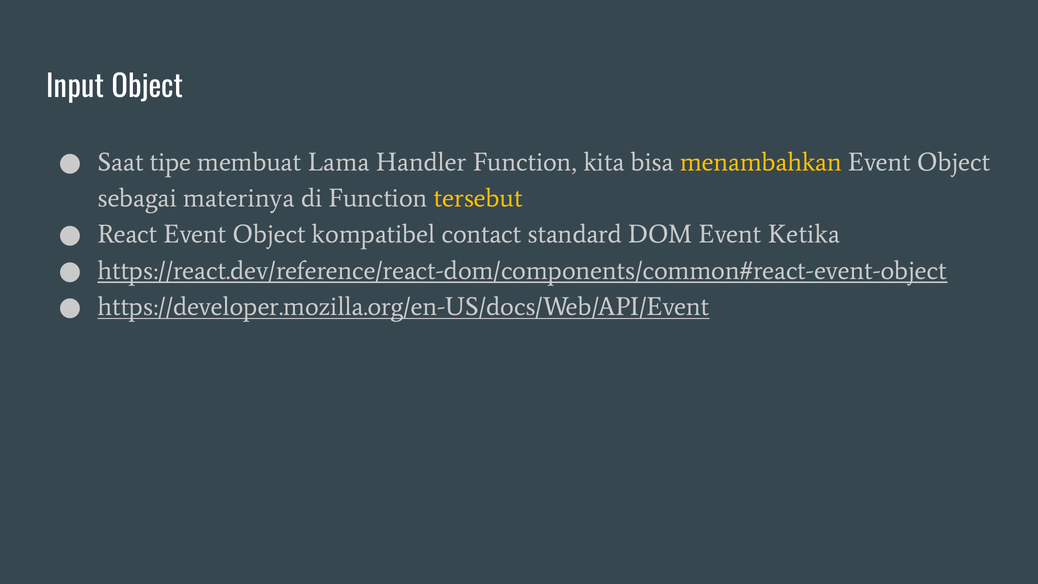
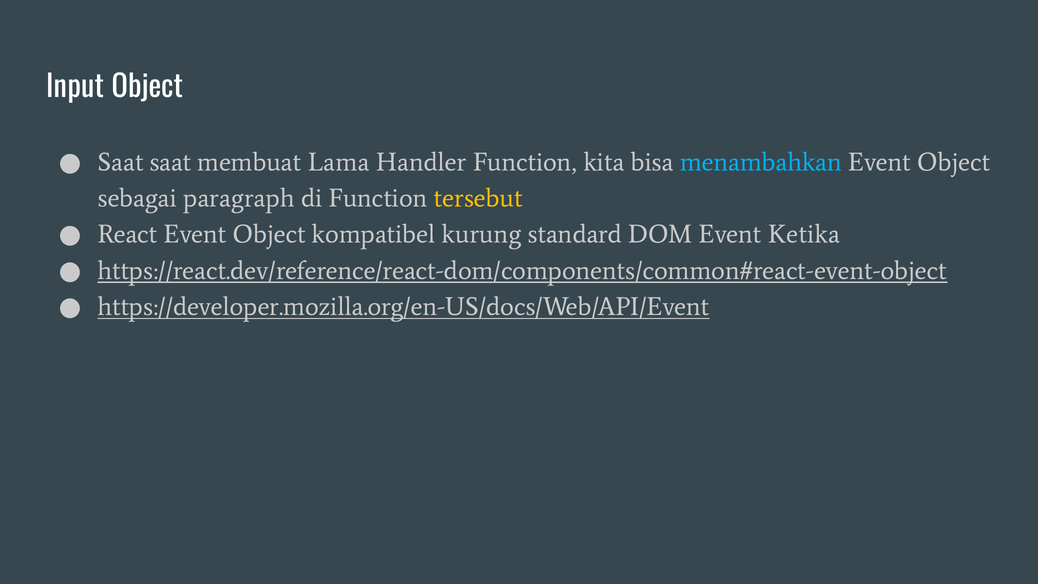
Saat tipe: tipe -> saat
menambahkan colour: yellow -> light blue
materinya: materinya -> paragraph
contact: contact -> kurung
